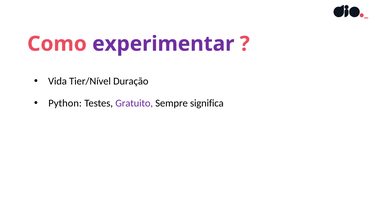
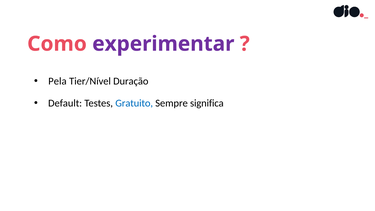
Vida: Vida -> Pela
Python: Python -> Default
Gratuito colour: purple -> blue
